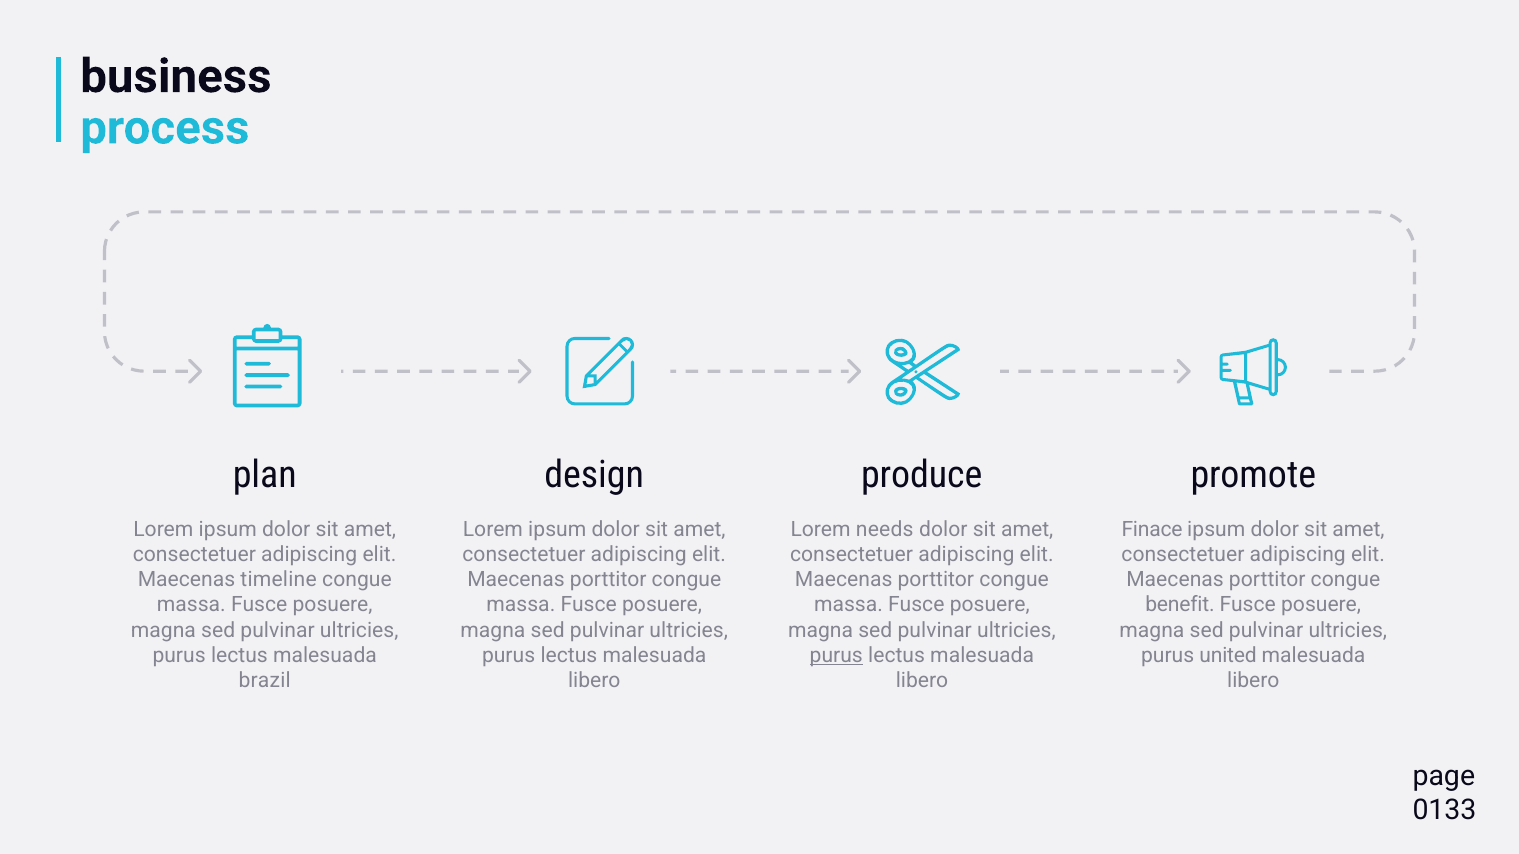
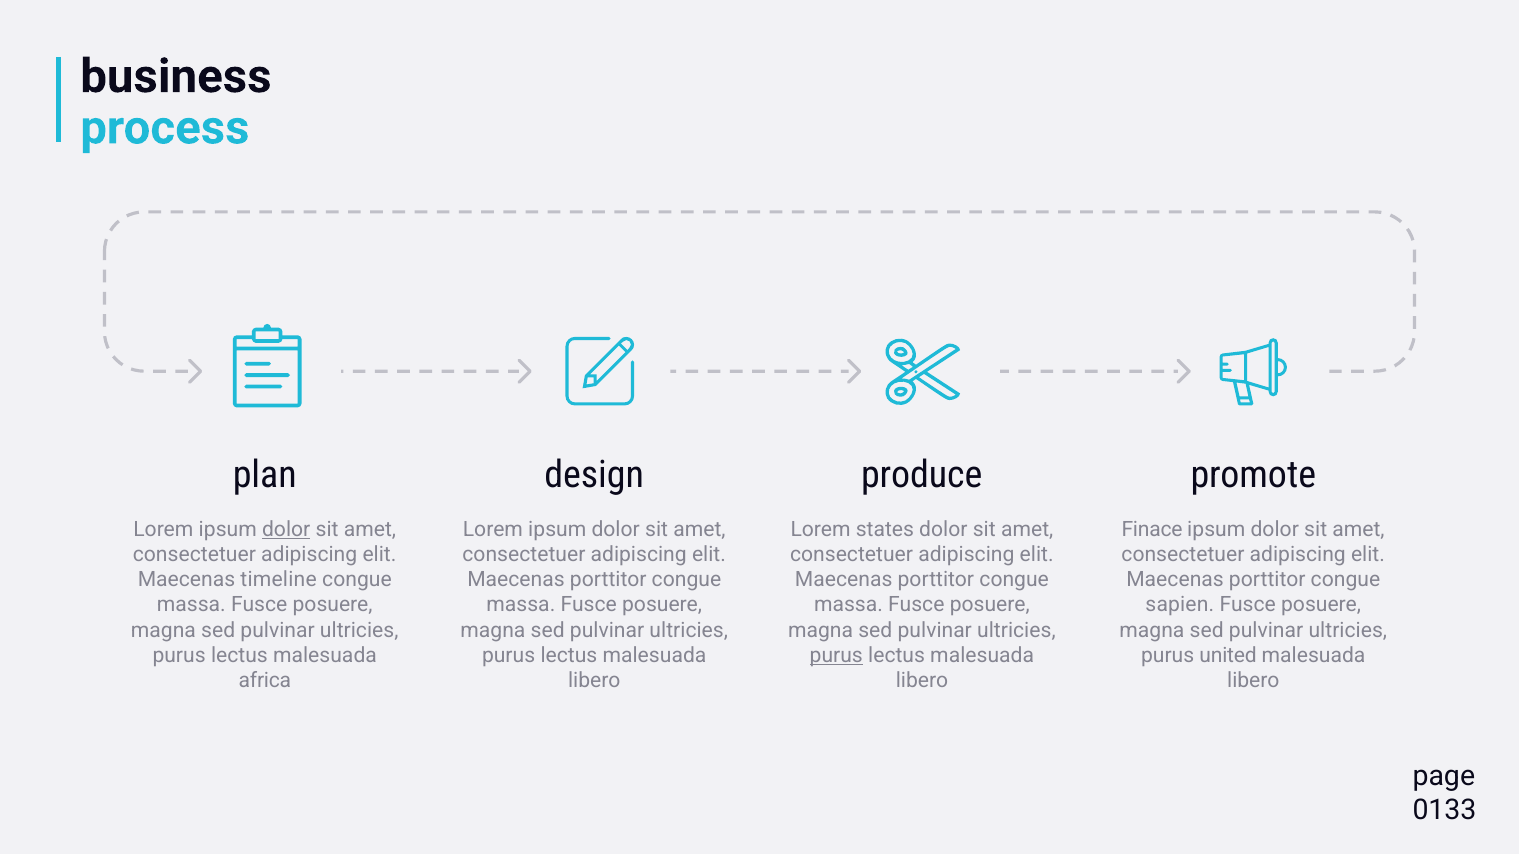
dolor at (286, 529) underline: none -> present
needs: needs -> states
benefit: benefit -> sapien
brazil: brazil -> africa
